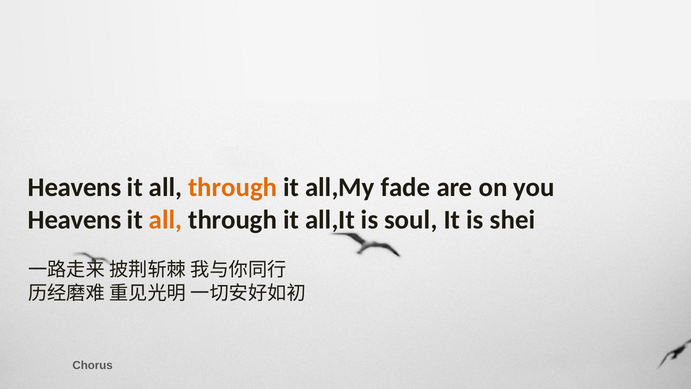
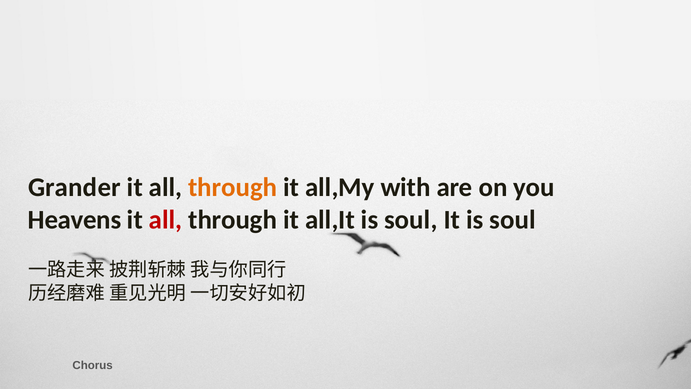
Heavens at (75, 187): Heavens -> Grander
fade: fade -> with
all at (165, 220) colour: orange -> red
It is shei: shei -> soul
